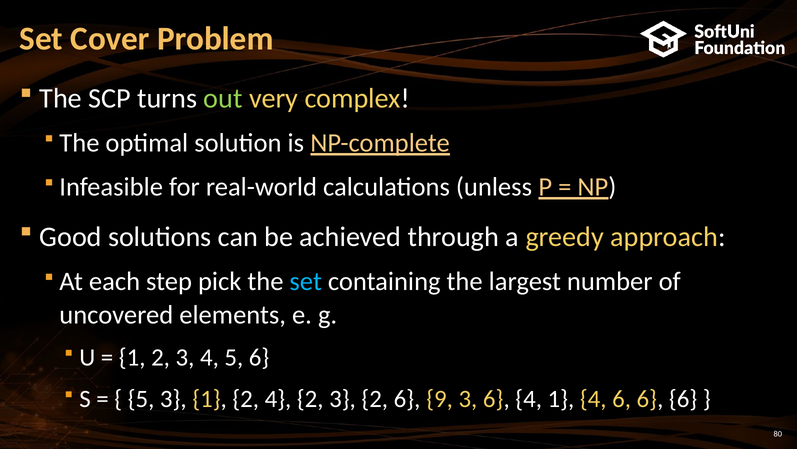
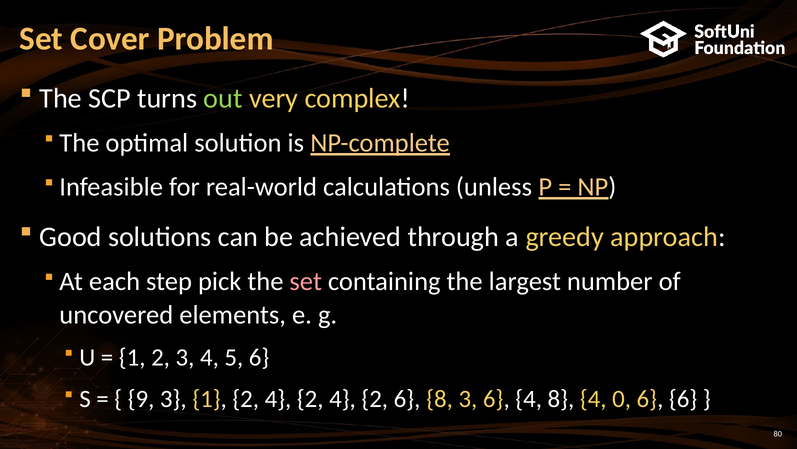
set at (306, 281) colour: light blue -> pink
5 at (141, 398): 5 -> 9
4 2 3: 3 -> 4
6 9: 9 -> 8
4 1: 1 -> 8
4 6: 6 -> 0
